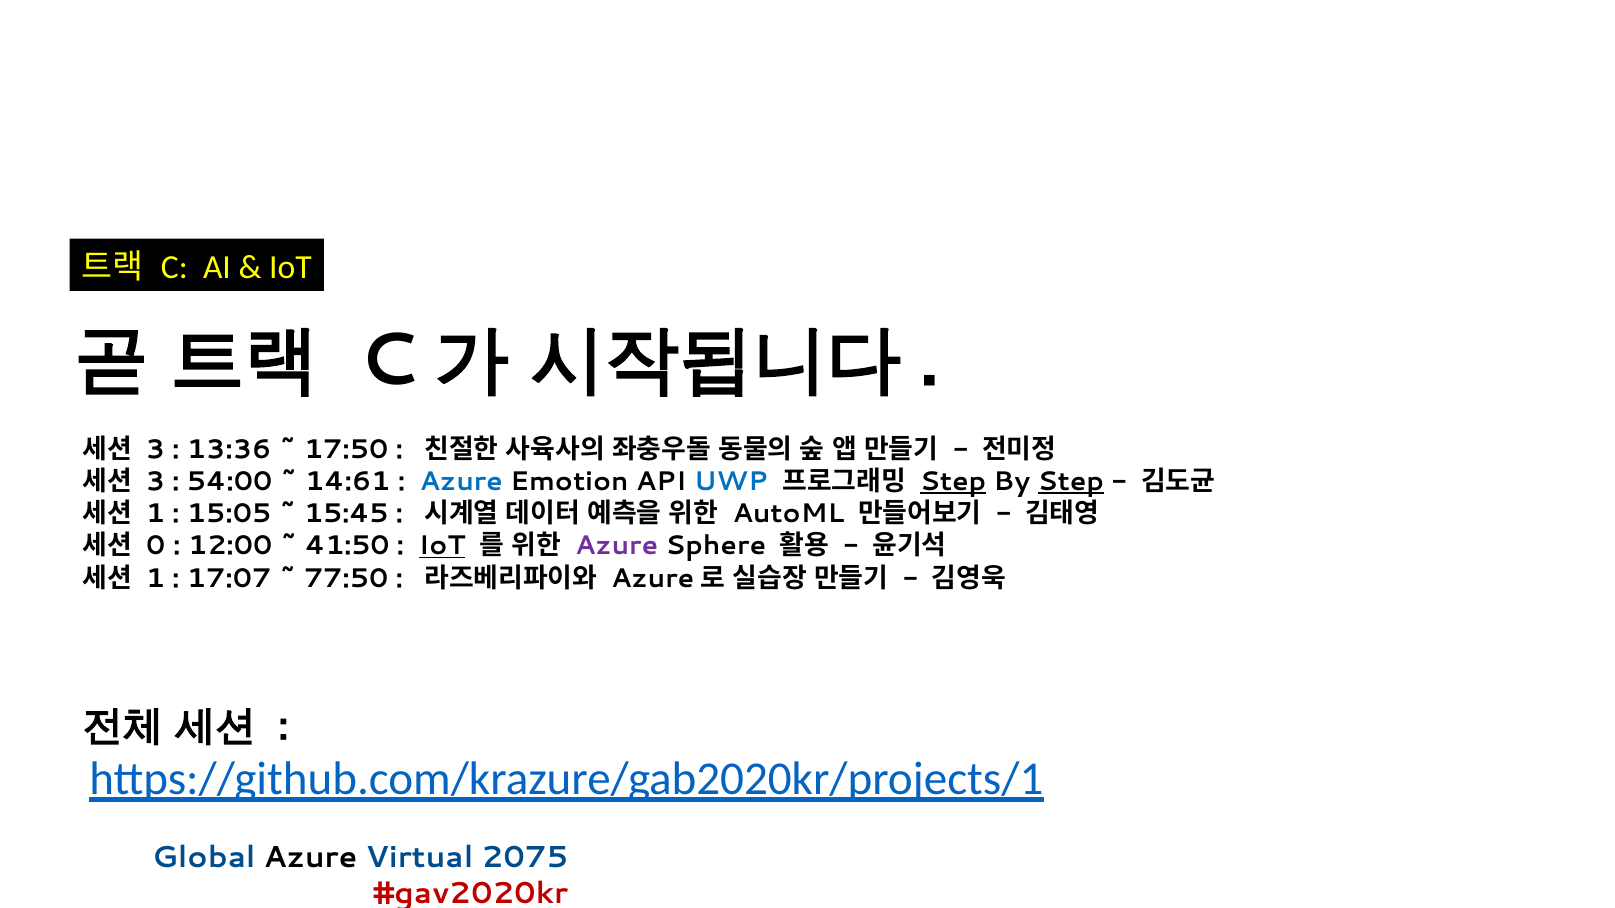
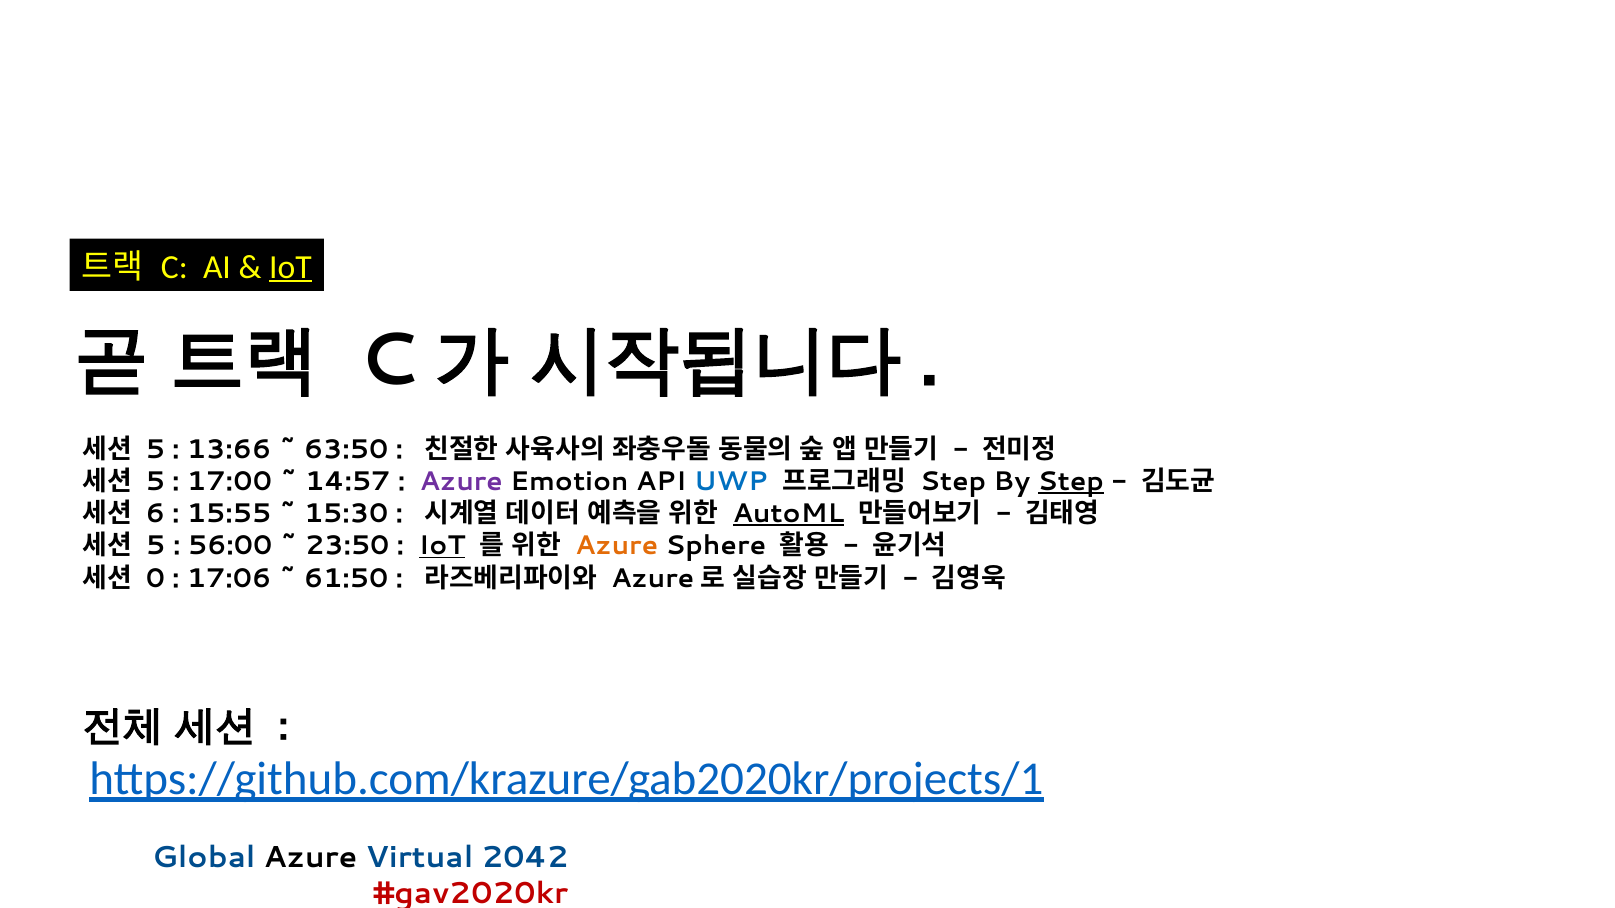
IoT at (290, 267) underline: none -> present
3 at (155, 449): 3 -> 5
13:36: 13:36 -> 13:66
17:50: 17:50 -> 63:50
3 at (155, 482): 3 -> 5
54:00: 54:00 -> 17:00
14:61: 14:61 -> 14:57
Azure at (461, 482) colour: blue -> purple
Step at (953, 482) underline: present -> none
1 at (155, 514): 1 -> 6
15:05: 15:05 -> 15:55
15:45: 15:45 -> 15:30
AutoML underline: none -> present
0 at (156, 546): 0 -> 5
12:00: 12:00 -> 56:00
41:50: 41:50 -> 23:50
Azure at (617, 546) colour: purple -> orange
1 at (155, 578): 1 -> 0
17:07: 17:07 -> 17:06
77:50: 77:50 -> 61:50
2075: 2075 -> 2042
